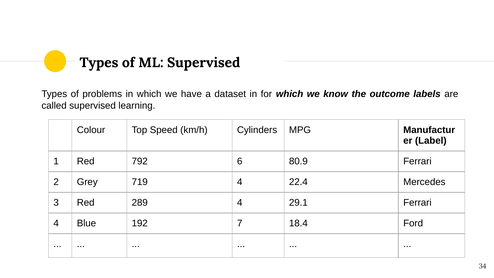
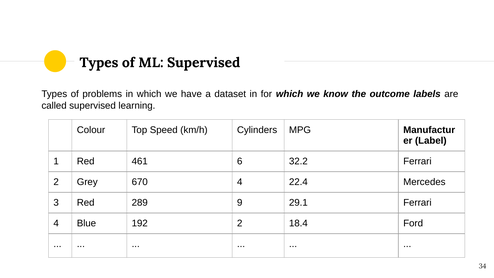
792: 792 -> 461
80.9: 80.9 -> 32.2
719: 719 -> 670
289 4: 4 -> 9
192 7: 7 -> 2
